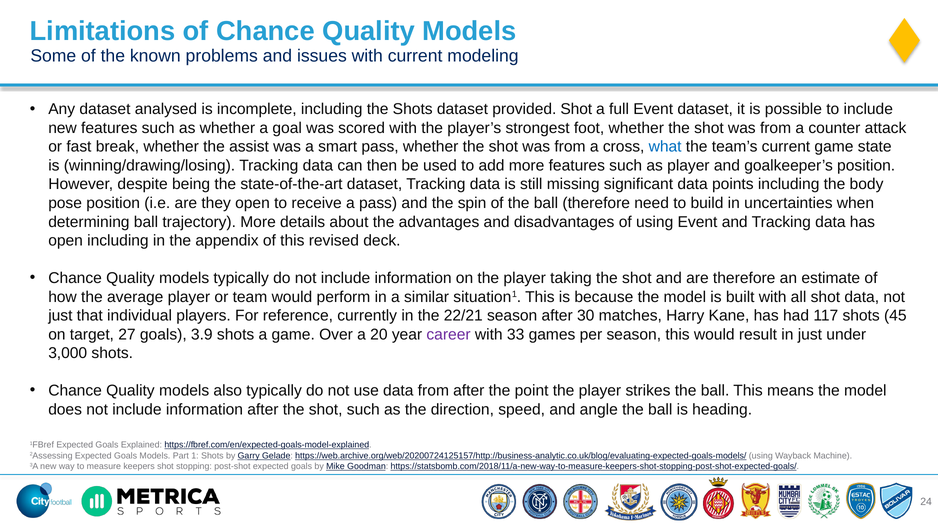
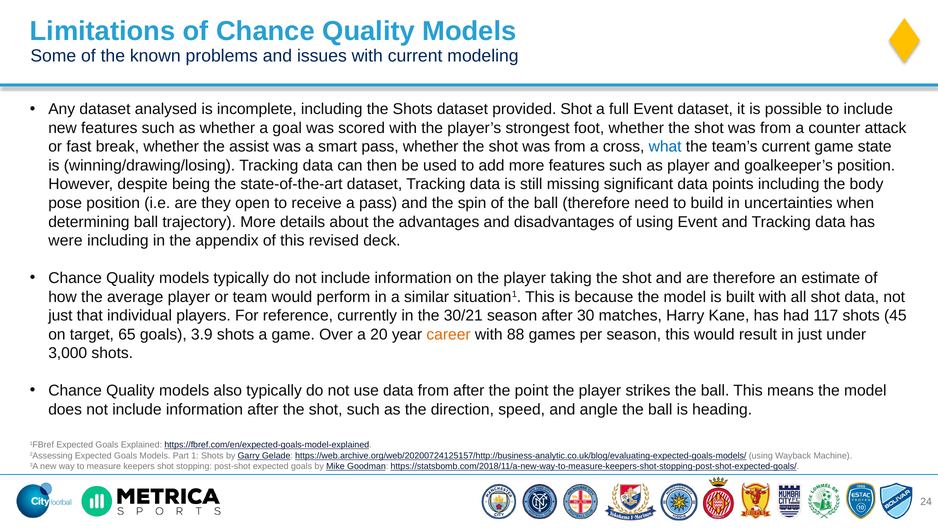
open at (66, 240): open -> were
22/21: 22/21 -> 30/21
27: 27 -> 65
career colour: purple -> orange
33: 33 -> 88
